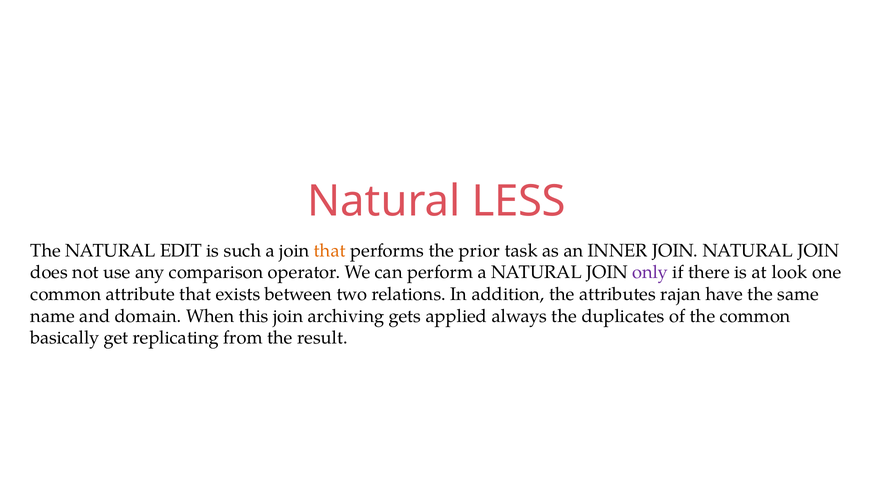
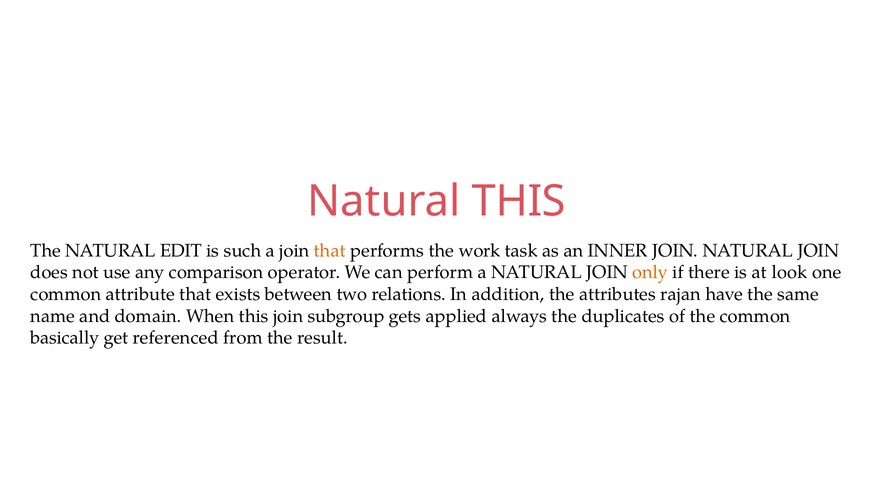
Natural LESS: LESS -> THIS
prior: prior -> work
only colour: purple -> orange
archiving: archiving -> subgroup
replicating: replicating -> referenced
